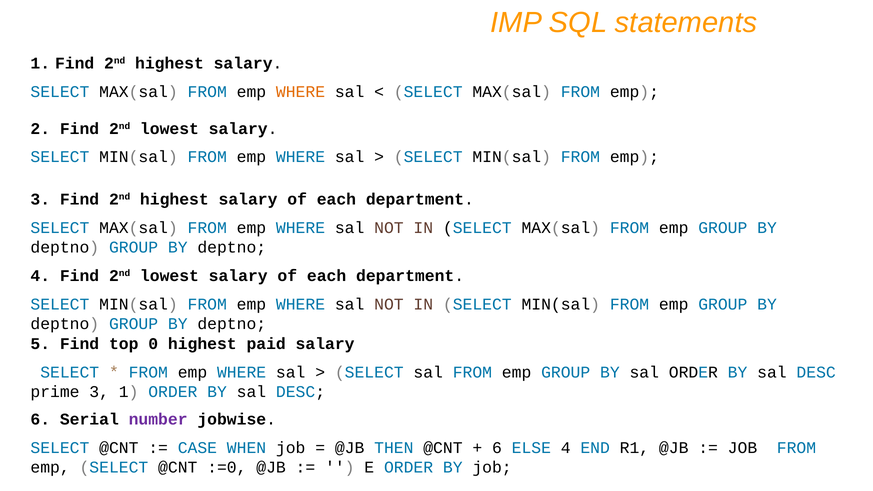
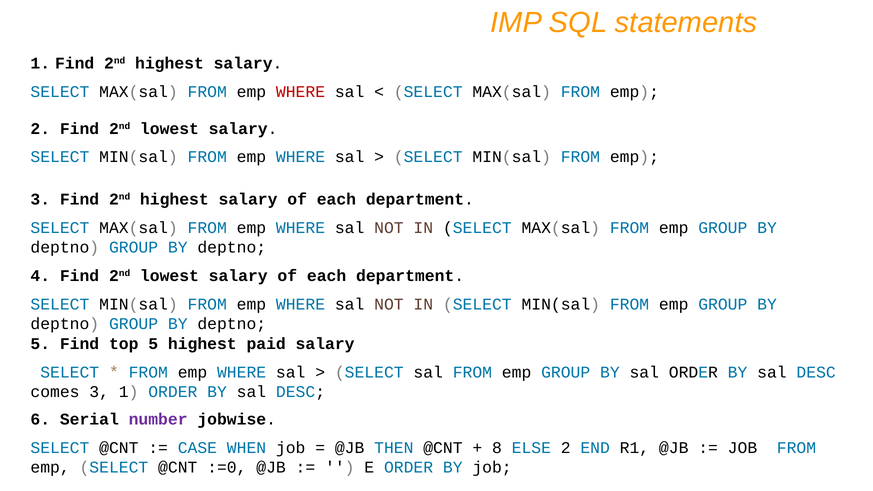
WHERE at (301, 92) colour: orange -> red
top 0: 0 -> 5
prime: prime -> comes
6 at (497, 448): 6 -> 8
ELSE 4: 4 -> 2
